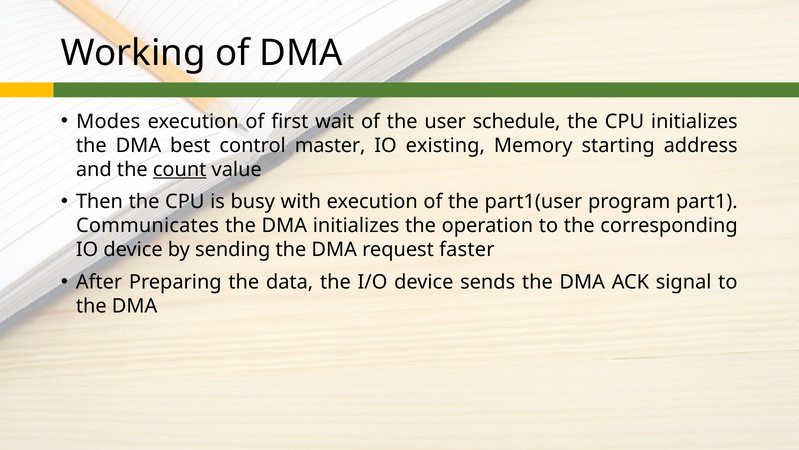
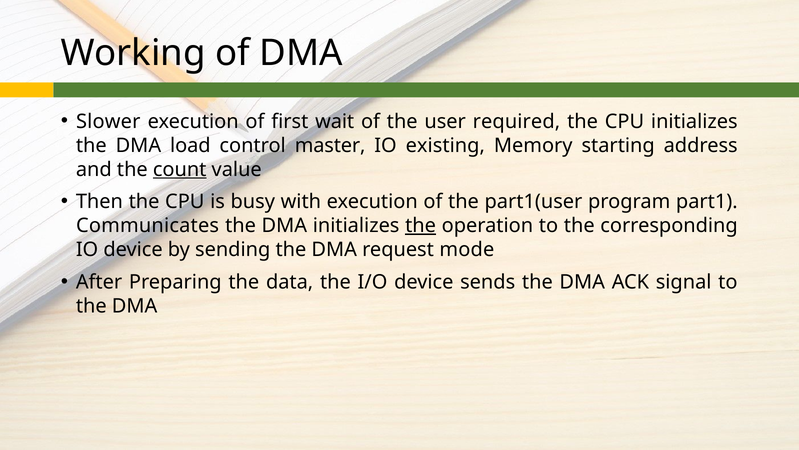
Modes: Modes -> Slower
schedule: schedule -> required
best: best -> load
the at (421, 225) underline: none -> present
faster: faster -> mode
